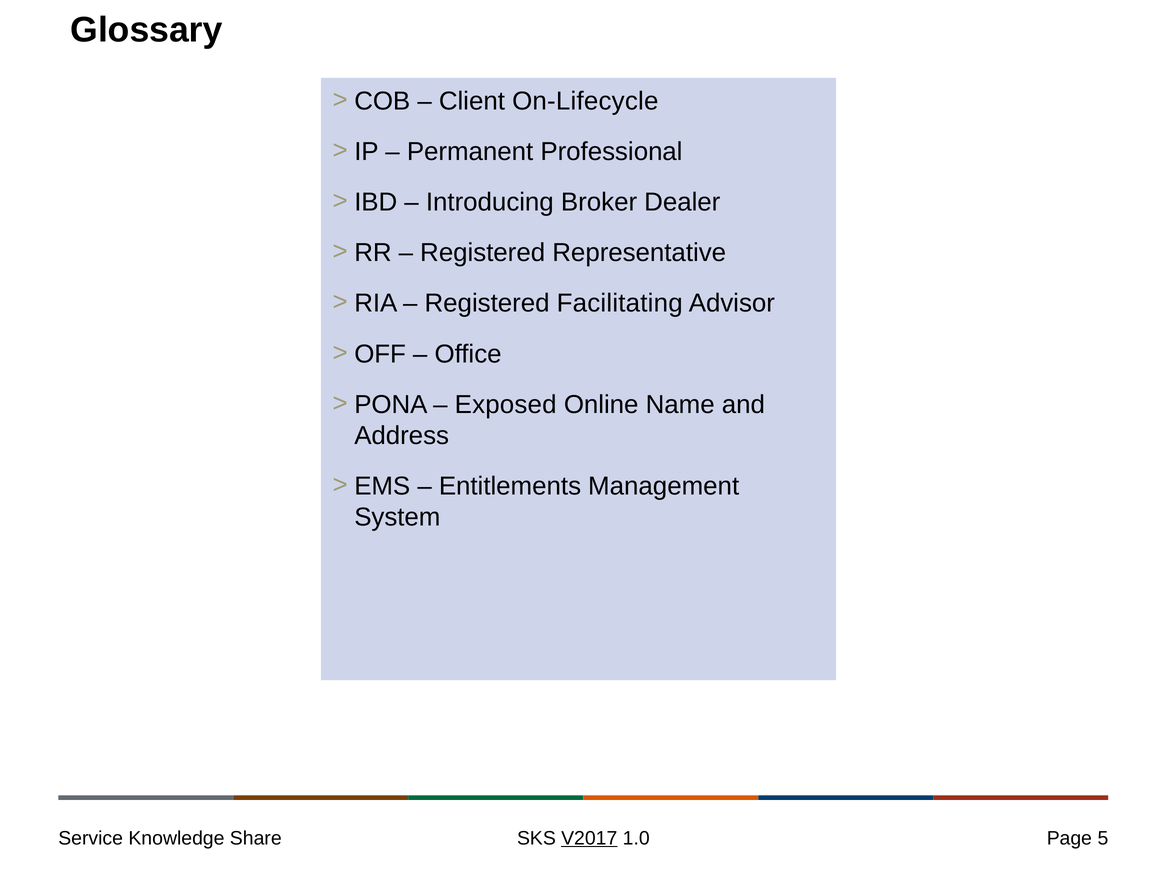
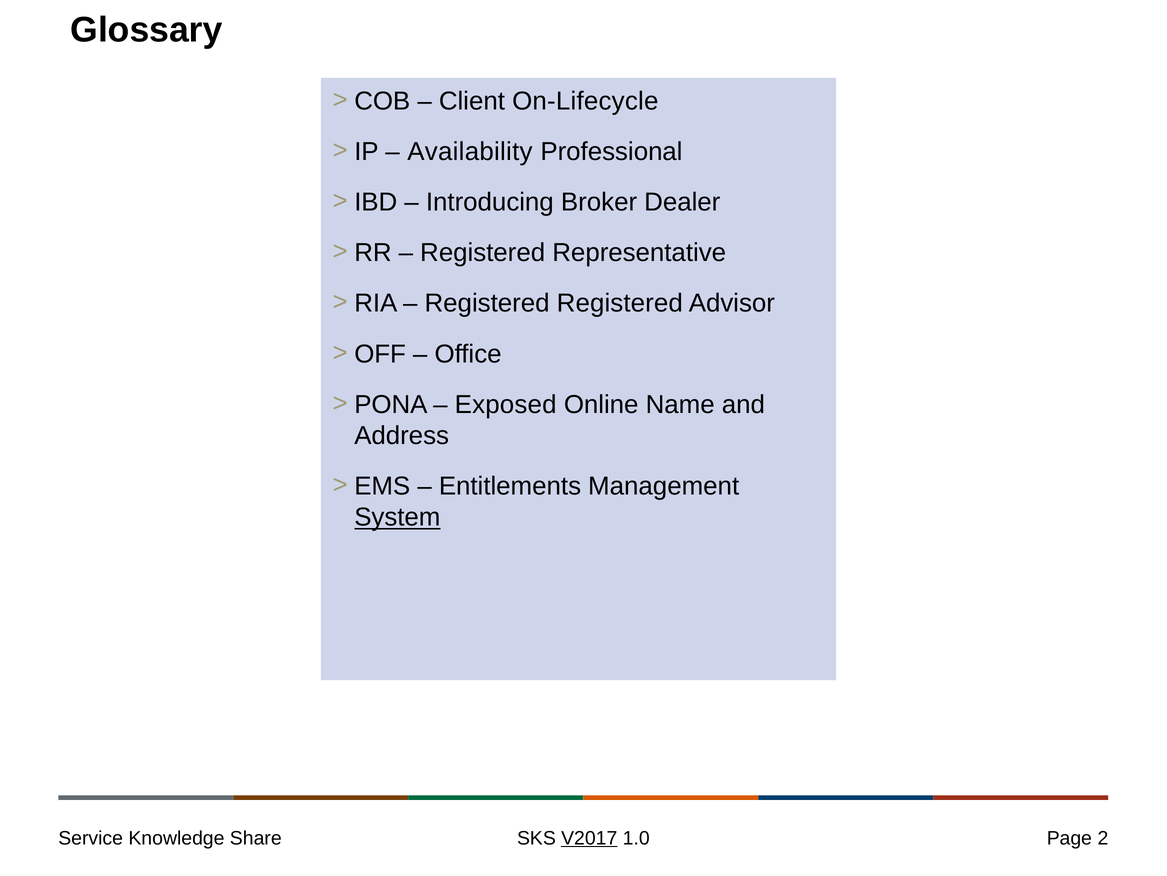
Permanent: Permanent -> Availability
Registered Facilitating: Facilitating -> Registered
System underline: none -> present
5: 5 -> 2
